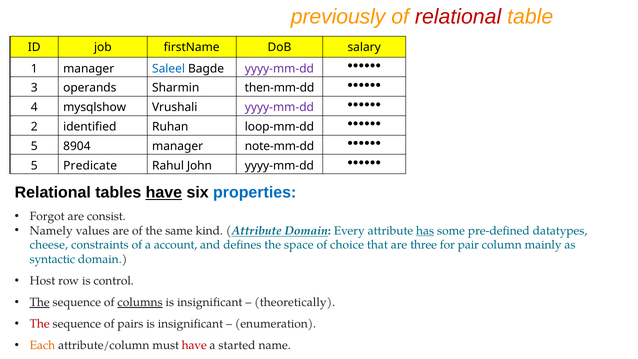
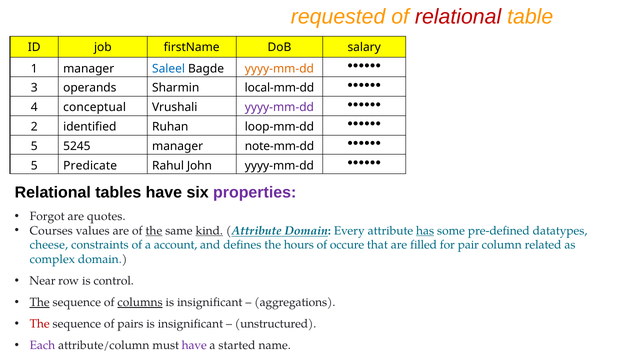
previously: previously -> requested
yyyy-mm-dd at (279, 69) colour: purple -> orange
then-mm-dd: then-mm-dd -> local-mm-dd
mysqlshow: mysqlshow -> conceptual
8904: 8904 -> 5245
have at (164, 192) underline: present -> none
properties colour: blue -> purple
consist: consist -> quotes
Namely: Namely -> Courses
the at (154, 230) underline: none -> present
kind underline: none -> present
space: space -> hours
choice: choice -> occure
three: three -> filled
mainly: mainly -> related
syntactic: syntactic -> complex
Host: Host -> Near
theoretically: theoretically -> aggregations
enumeration: enumeration -> unstructured
Each colour: orange -> purple
have at (194, 345) colour: red -> purple
